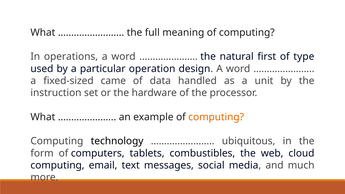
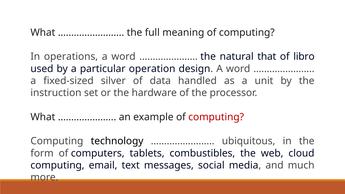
first: first -> that
type: type -> libro
came: came -> silver
computing at (216, 117) colour: orange -> red
